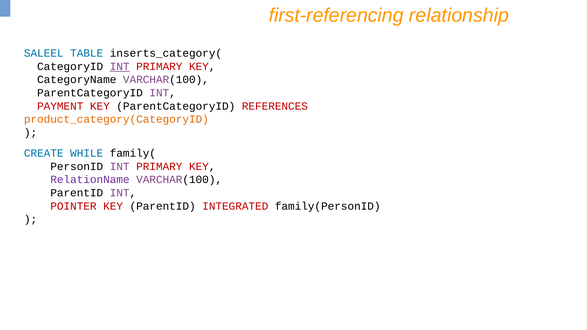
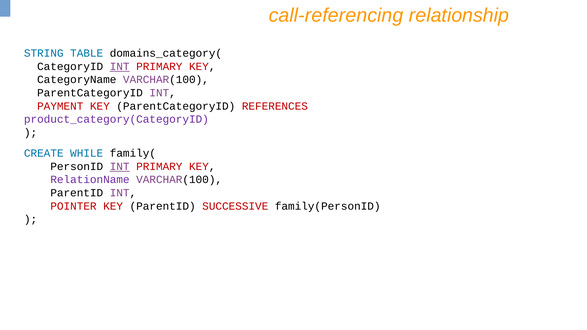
first-referencing: first-referencing -> call-referencing
SALEEL: SALEEL -> STRING
inserts_category(: inserts_category( -> domains_category(
product_category(CategoryID colour: orange -> purple
INT at (120, 167) underline: none -> present
INTEGRATED: INTEGRATED -> SUCCESSIVE
